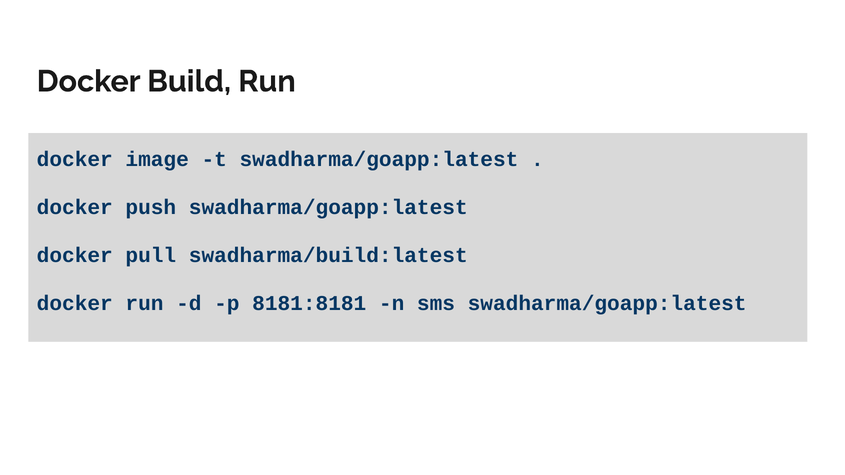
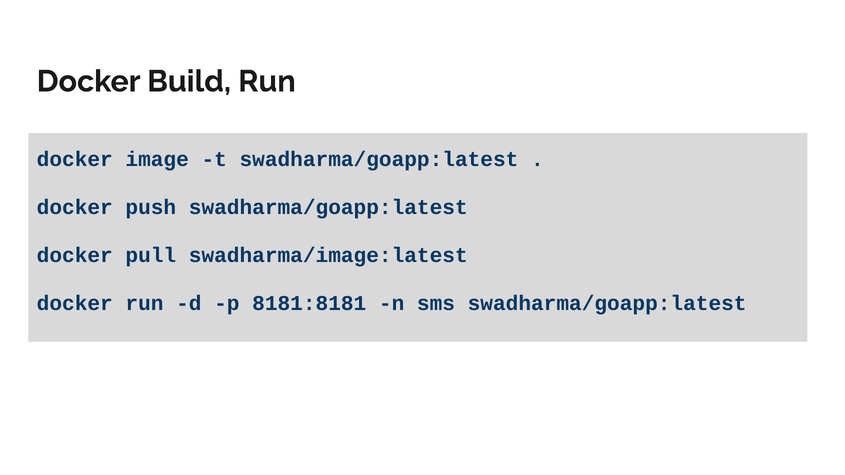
swadharma/build:latest: swadharma/build:latest -> swadharma/image:latest
